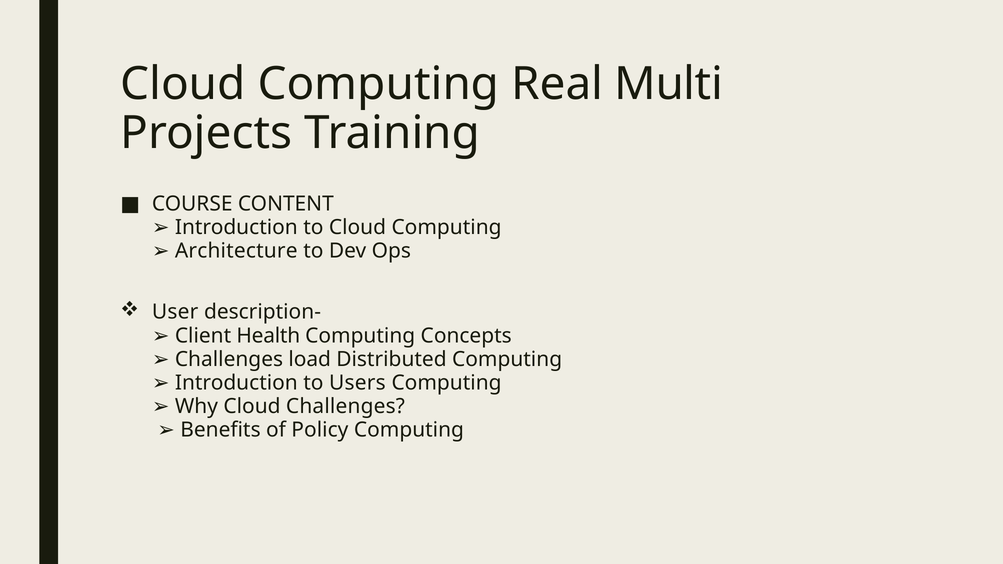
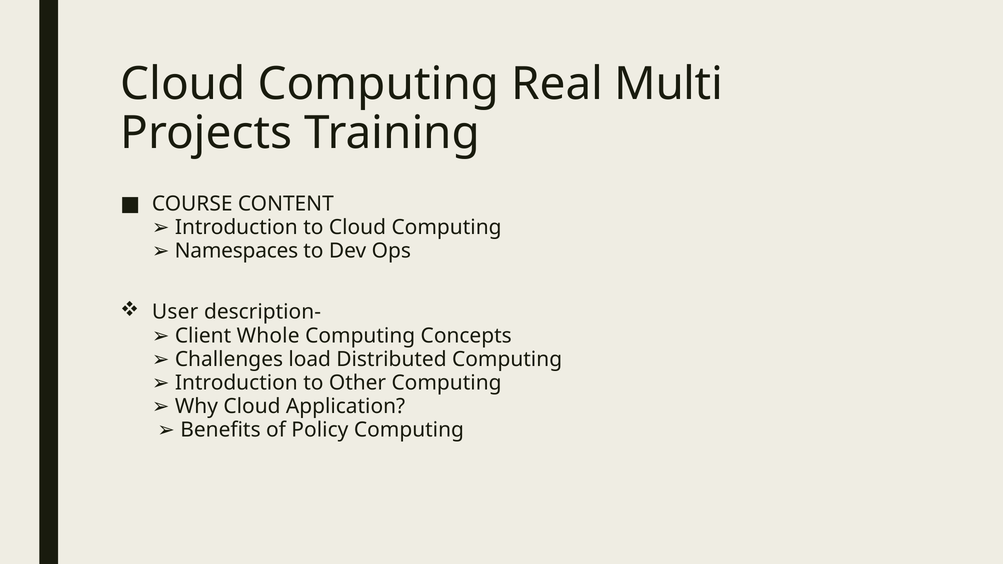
Architecture: Architecture -> Namespaces
Health: Health -> Whole
Users: Users -> Other
Cloud Challenges: Challenges -> Application
